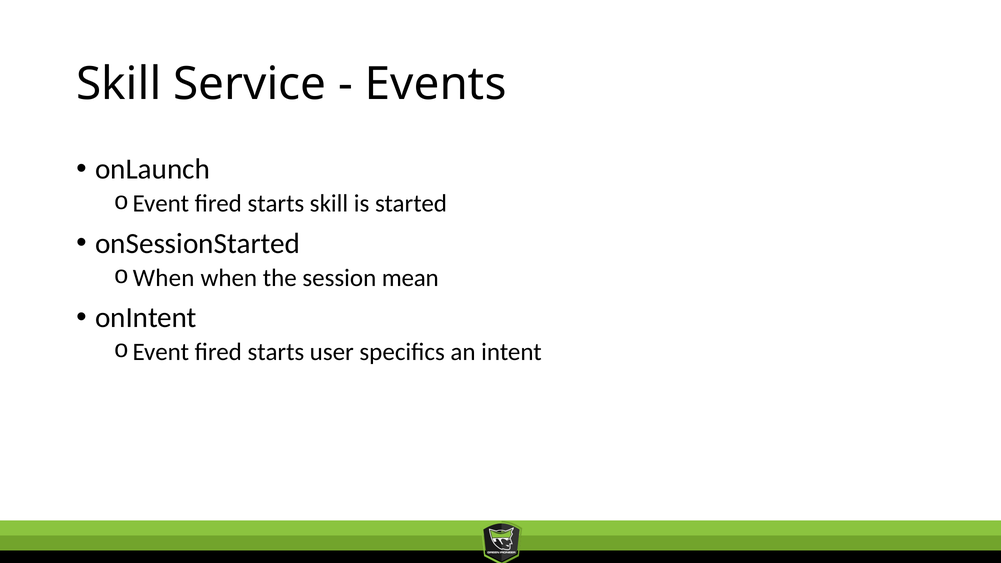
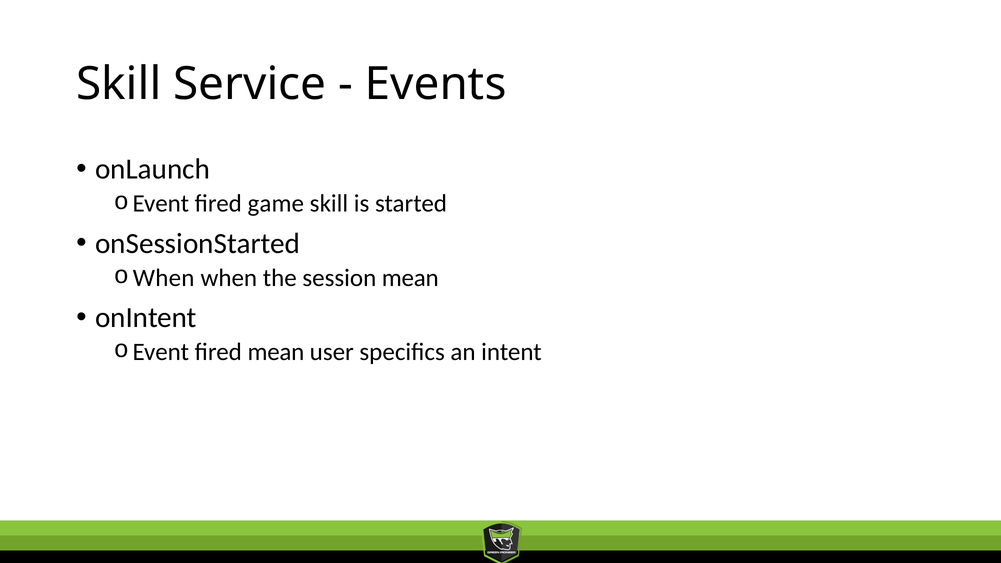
starts at (276, 204): starts -> game
starts at (276, 352): starts -> mean
